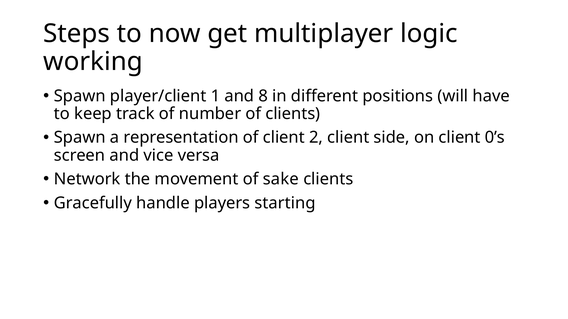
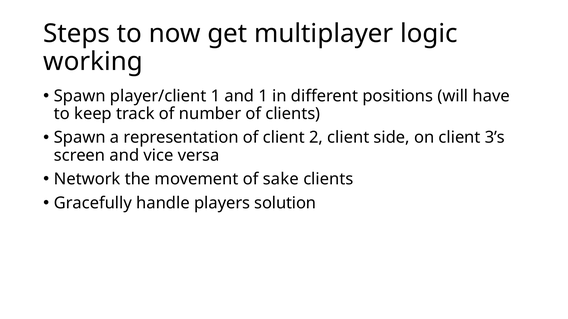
and 8: 8 -> 1
0’s: 0’s -> 3’s
starting: starting -> solution
